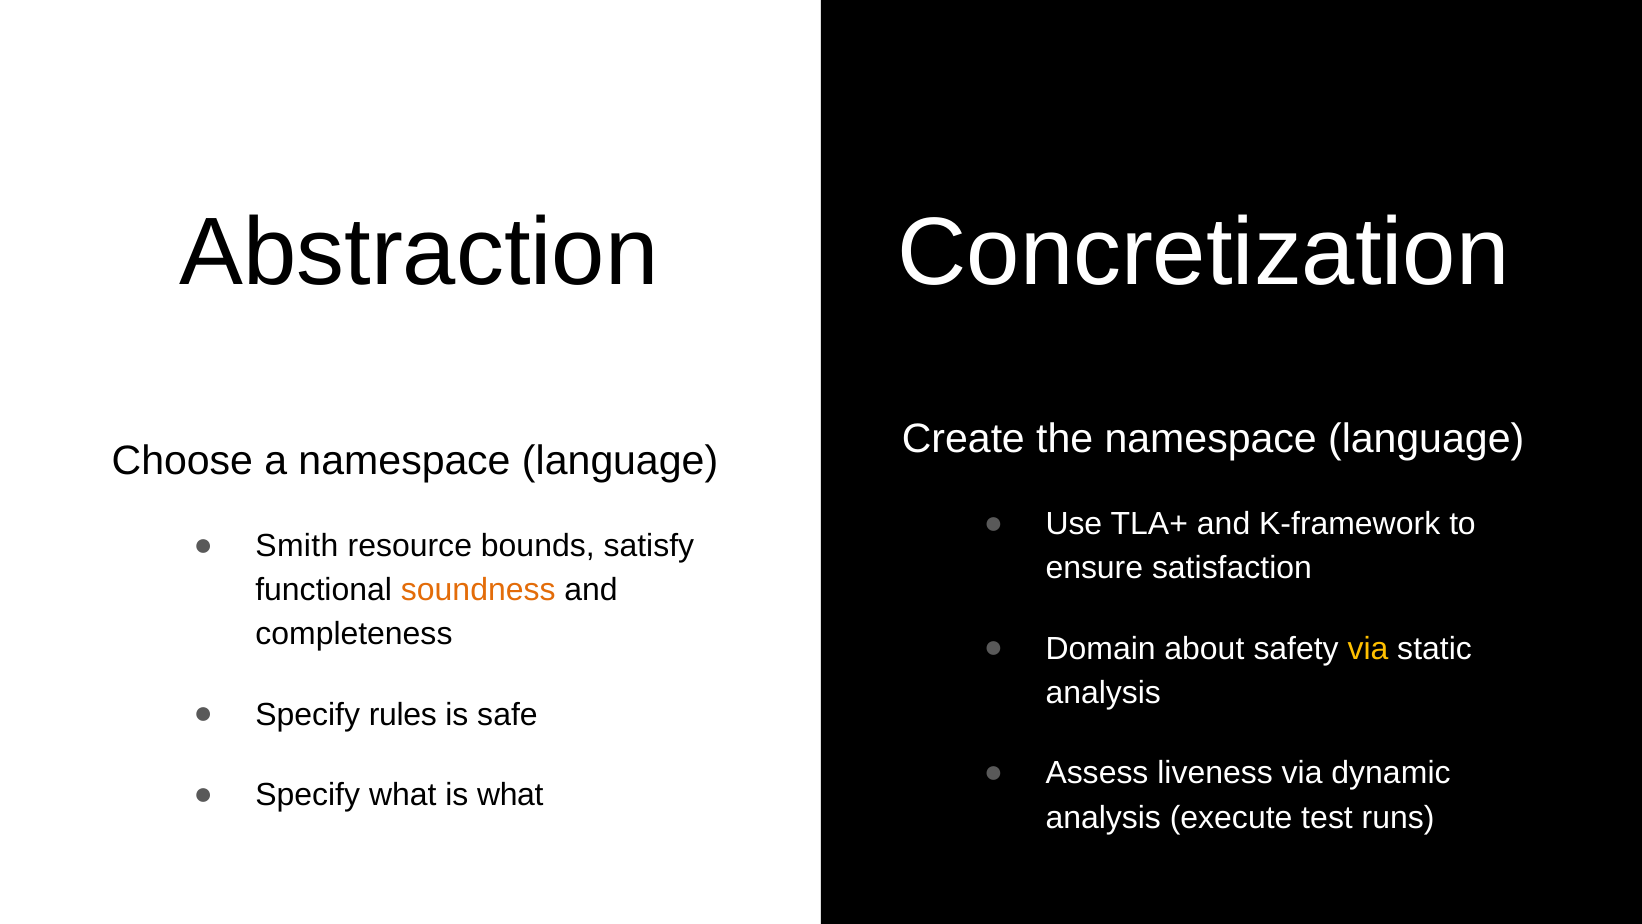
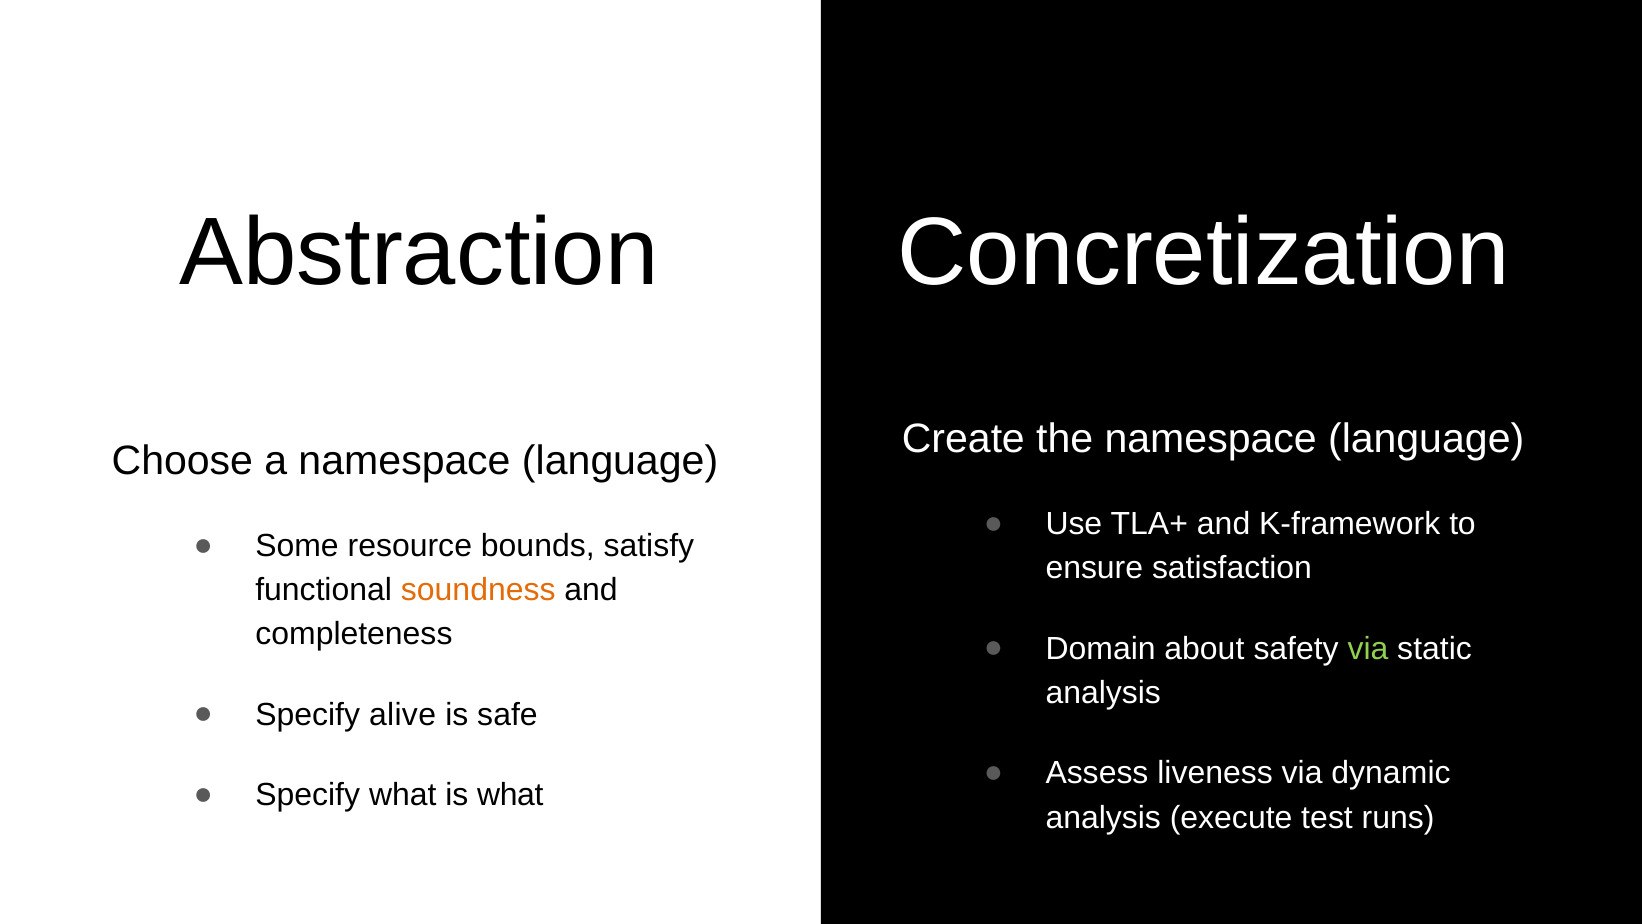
Smith: Smith -> Some
via at (1368, 649) colour: yellow -> light green
rules: rules -> alive
